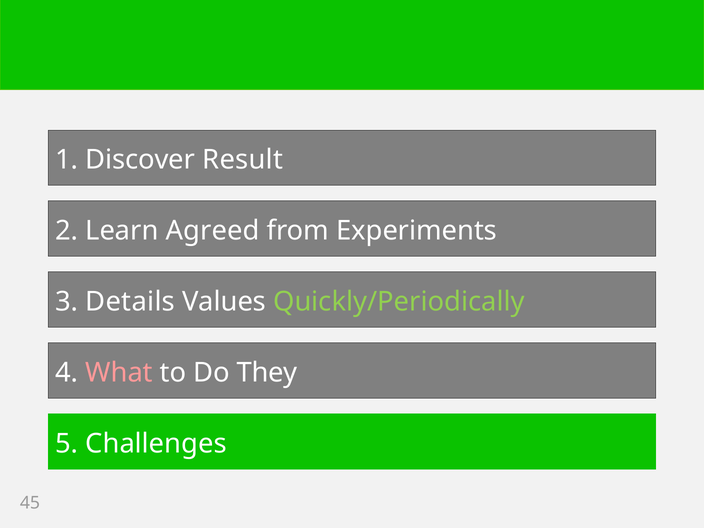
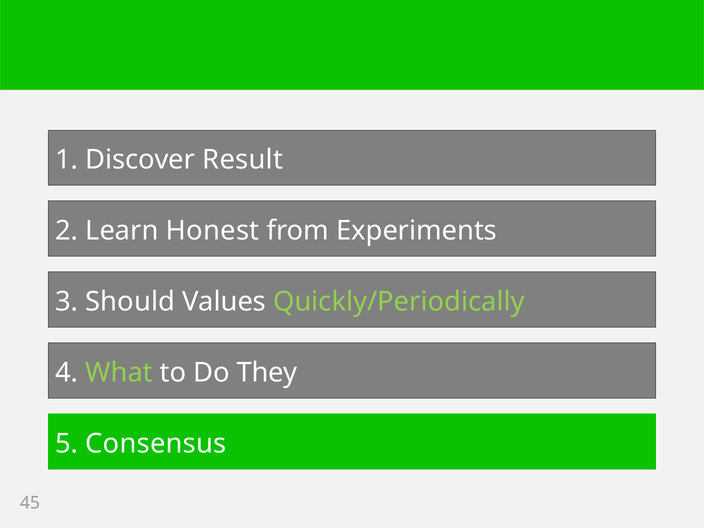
Agreed: Agreed -> Honest
Details: Details -> Should
What colour: pink -> light green
Challenges: Challenges -> Consensus
